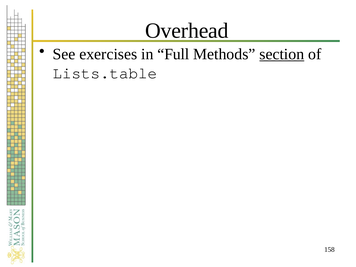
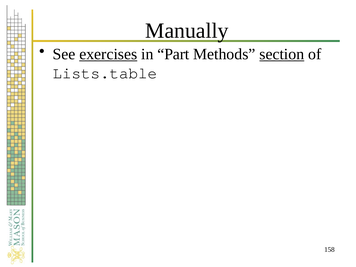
Overhead: Overhead -> Manually
exercises underline: none -> present
Full: Full -> Part
